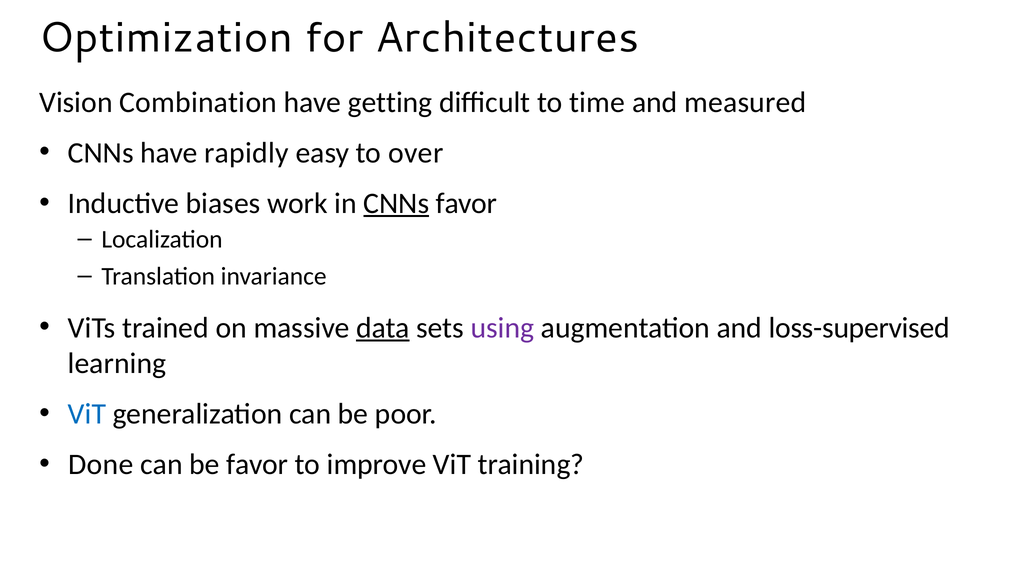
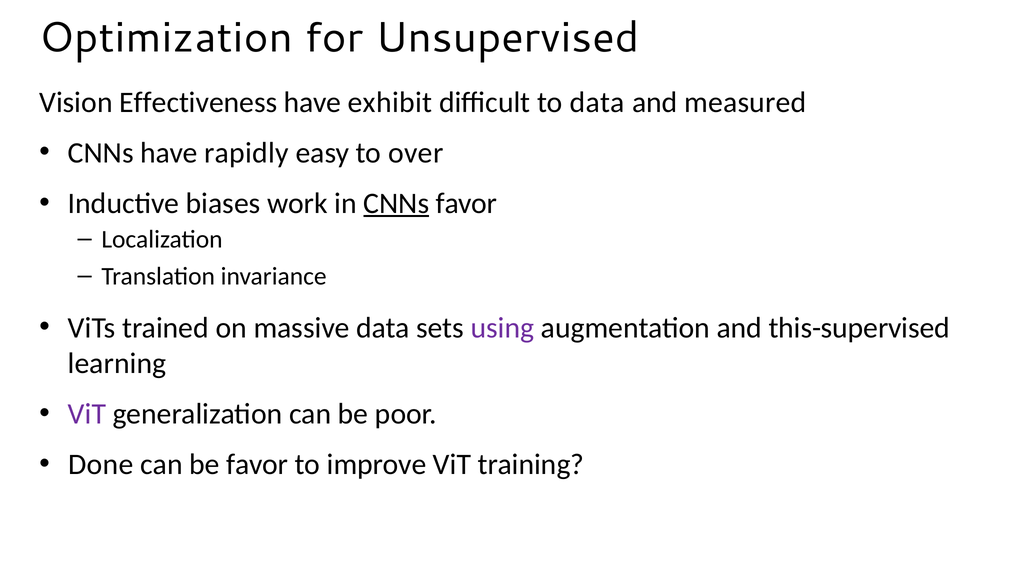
Architectures: Architectures -> Unsupervised
Combination: Combination -> Effectiveness
getting: getting -> exhibit
to time: time -> data
data at (383, 328) underline: present -> none
loss-supervised: loss-supervised -> this-supervised
ViT at (87, 414) colour: blue -> purple
